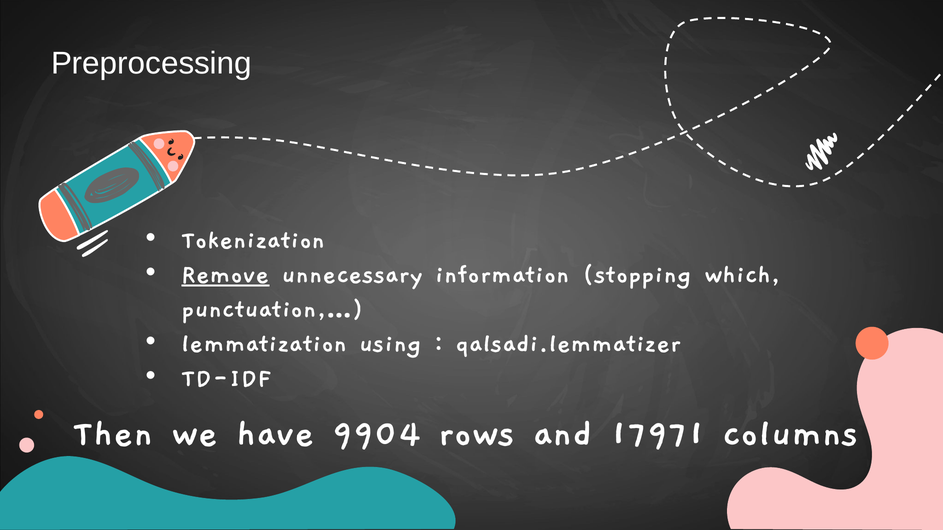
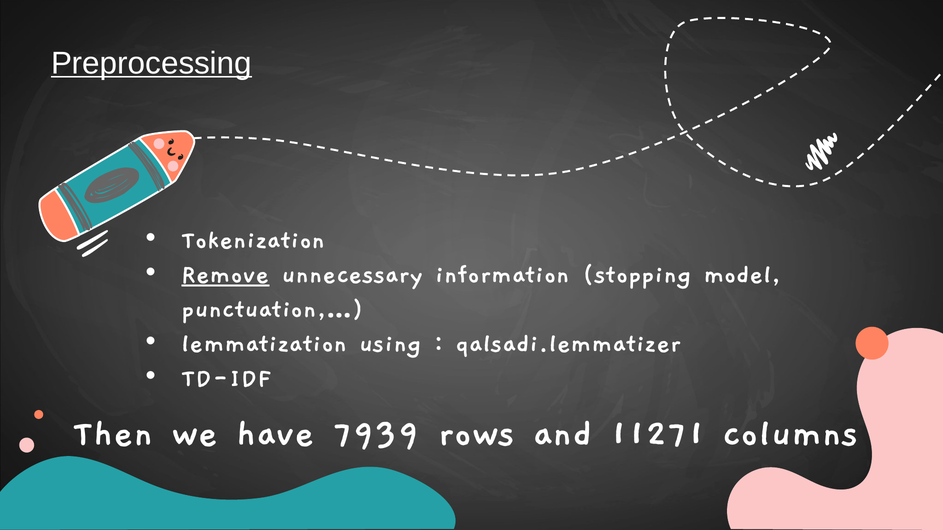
Preprocessing underline: none -> present
which: which -> model
9904: 9904 -> 7939
17971: 17971 -> 11271
